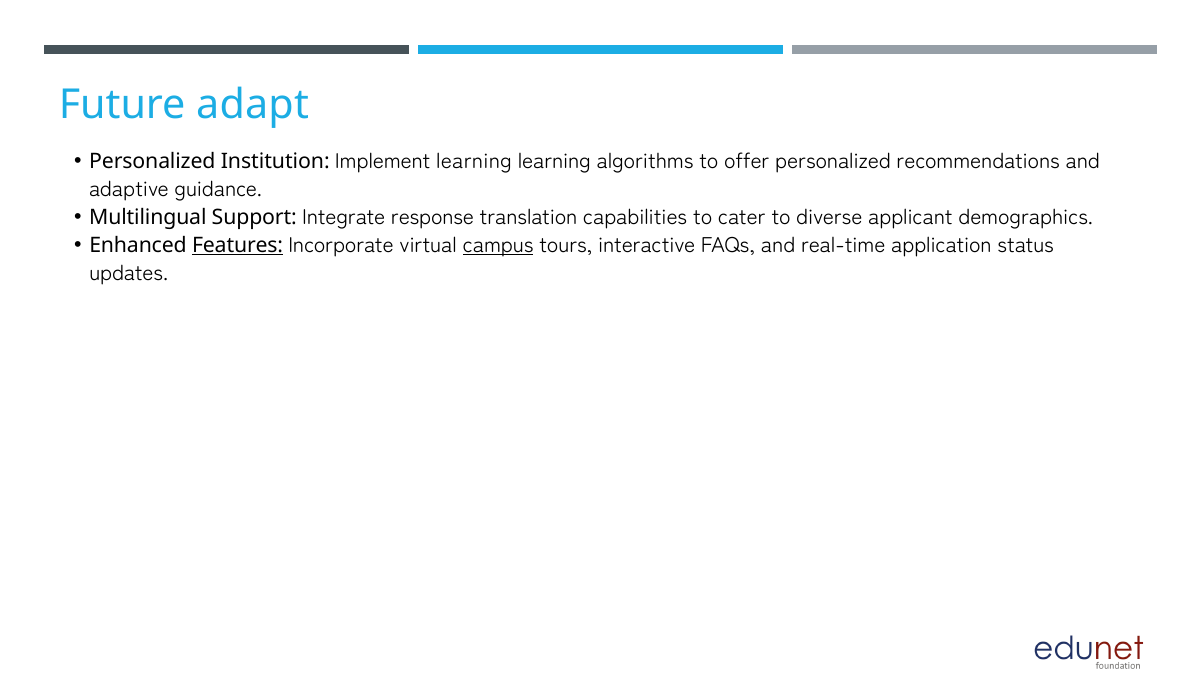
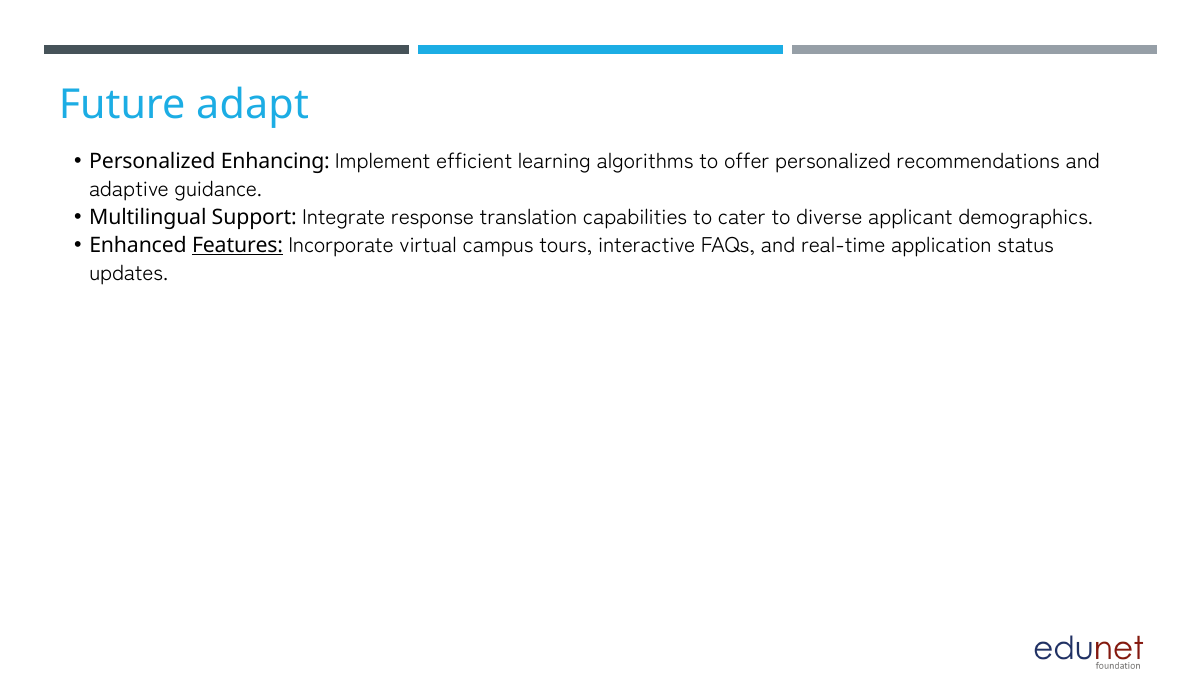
Institution: Institution -> Enhancing
Implement learning: learning -> efficient
campus underline: present -> none
